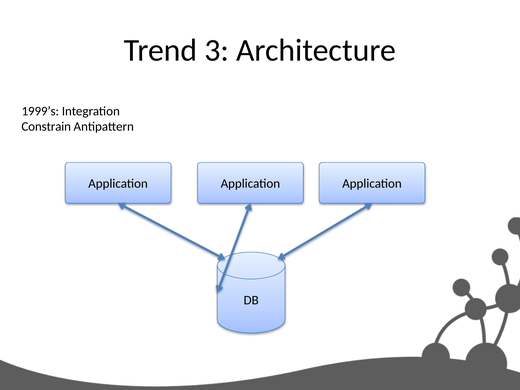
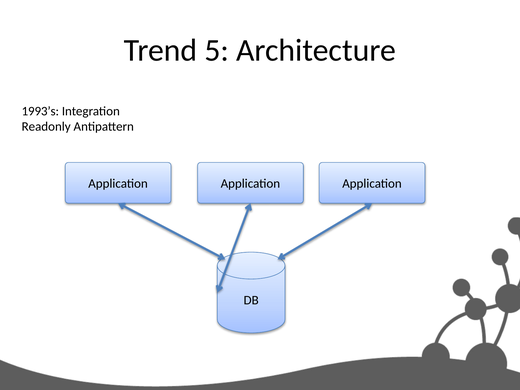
3: 3 -> 5
1999’s: 1999’s -> 1993’s
Constrain: Constrain -> Readonly
